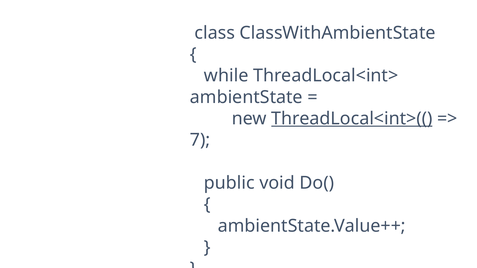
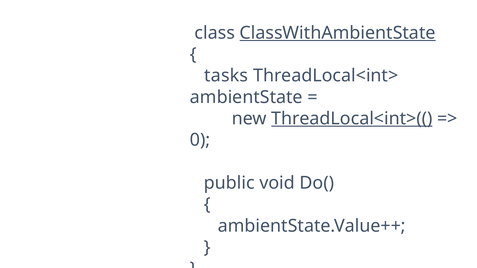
ClassWithAmbientState underline: none -> present
while: while -> tasks
7: 7 -> 0
